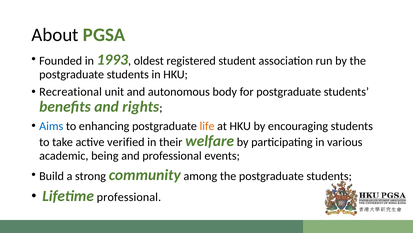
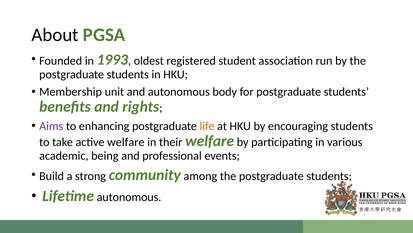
Recreational: Recreational -> Membership
Aims colour: blue -> purple
active verified: verified -> welfare
Lifetime professional: professional -> autonomous
